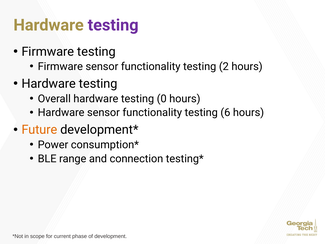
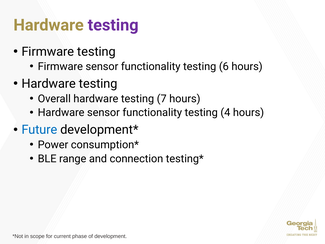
2: 2 -> 6
0: 0 -> 7
6: 6 -> 4
Future colour: orange -> blue
